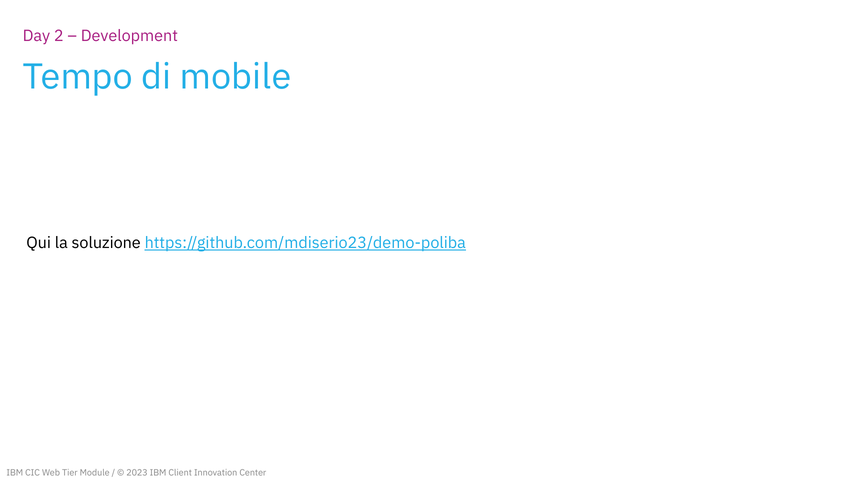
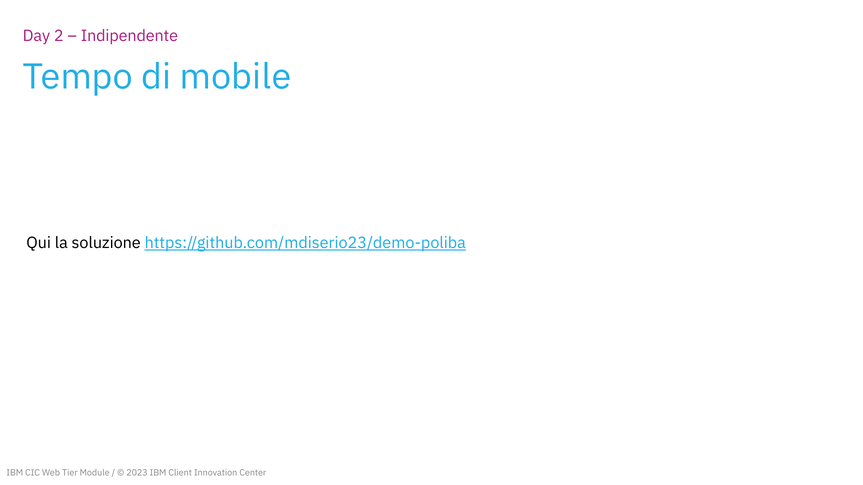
Development: Development -> Indipendente
